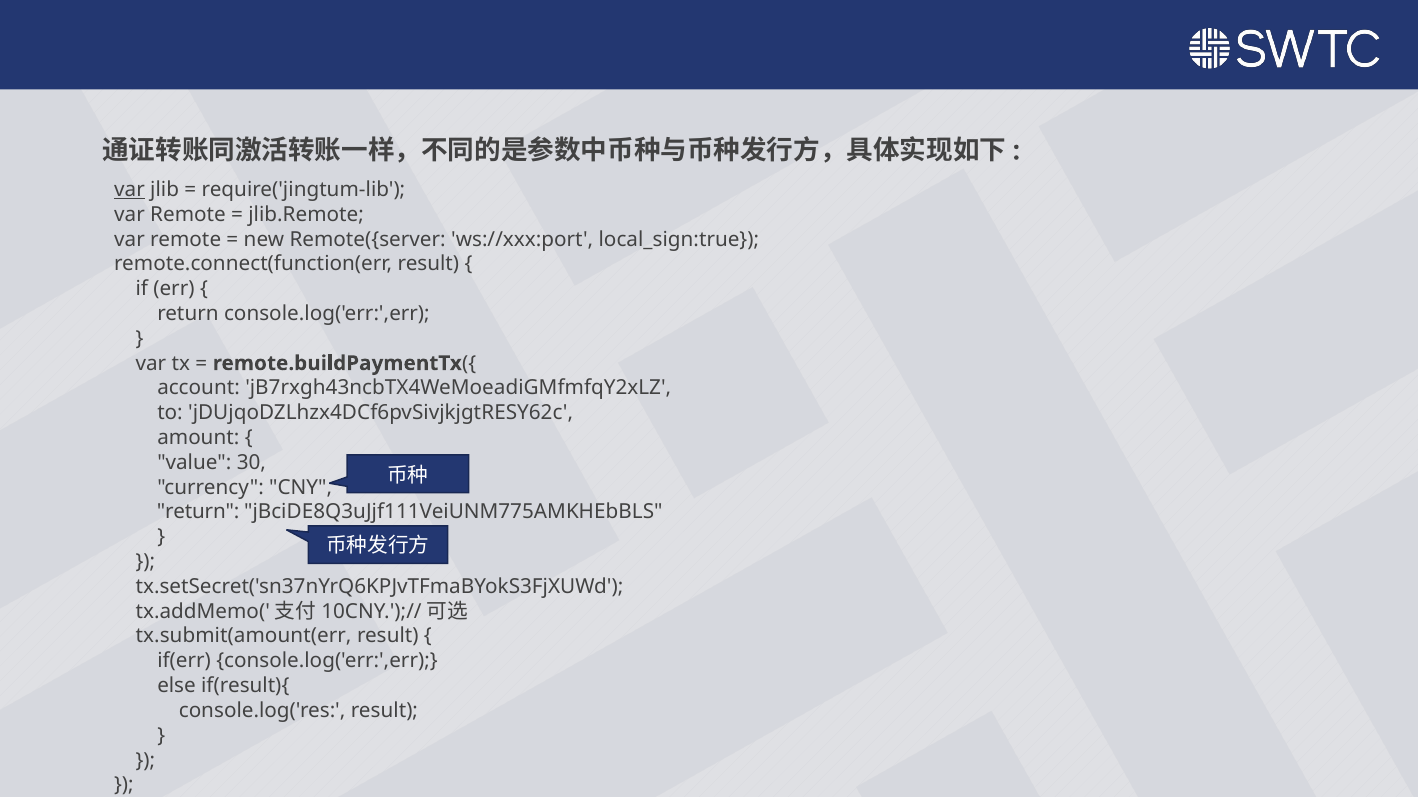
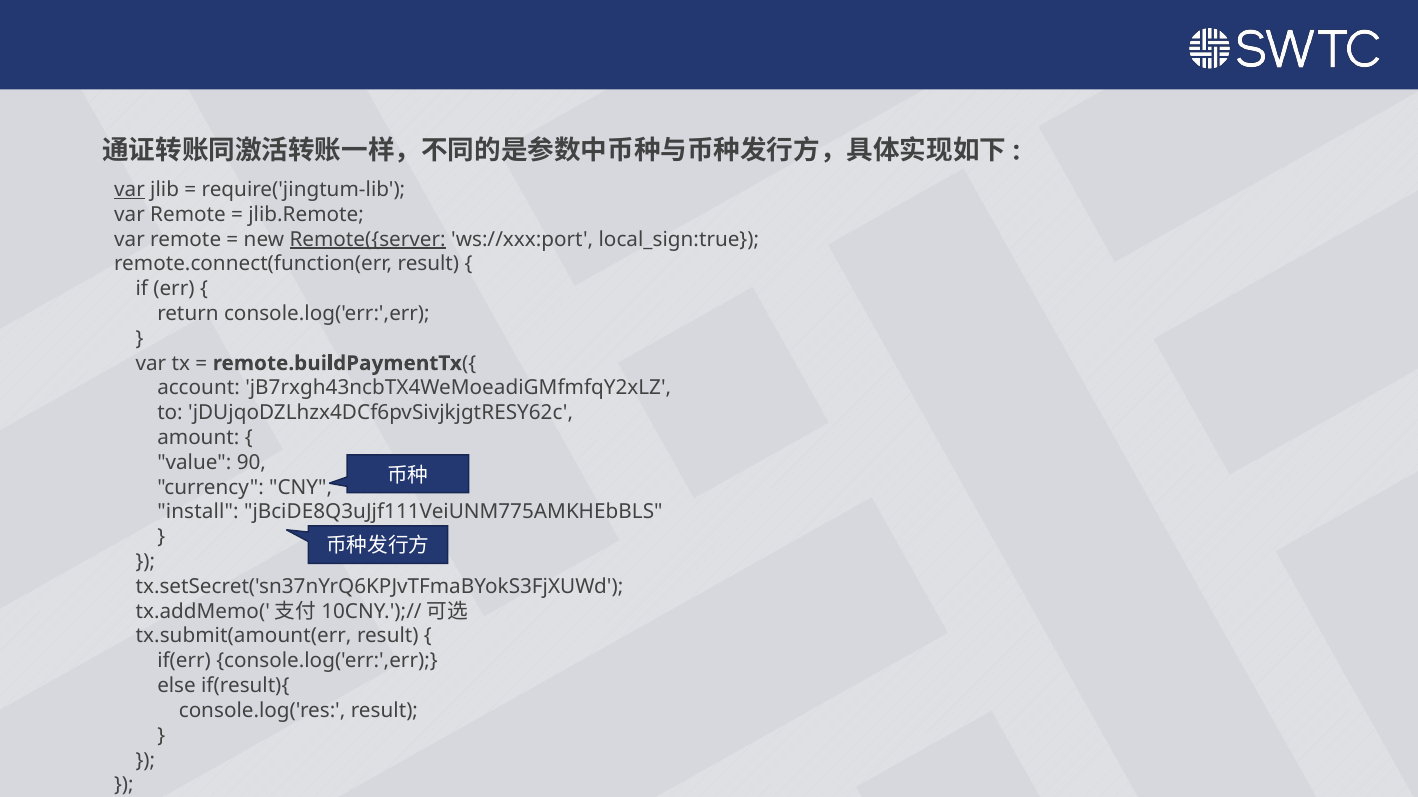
Remote({server underline: none -> present
30: 30 -> 90
return at (198, 512): return -> install
